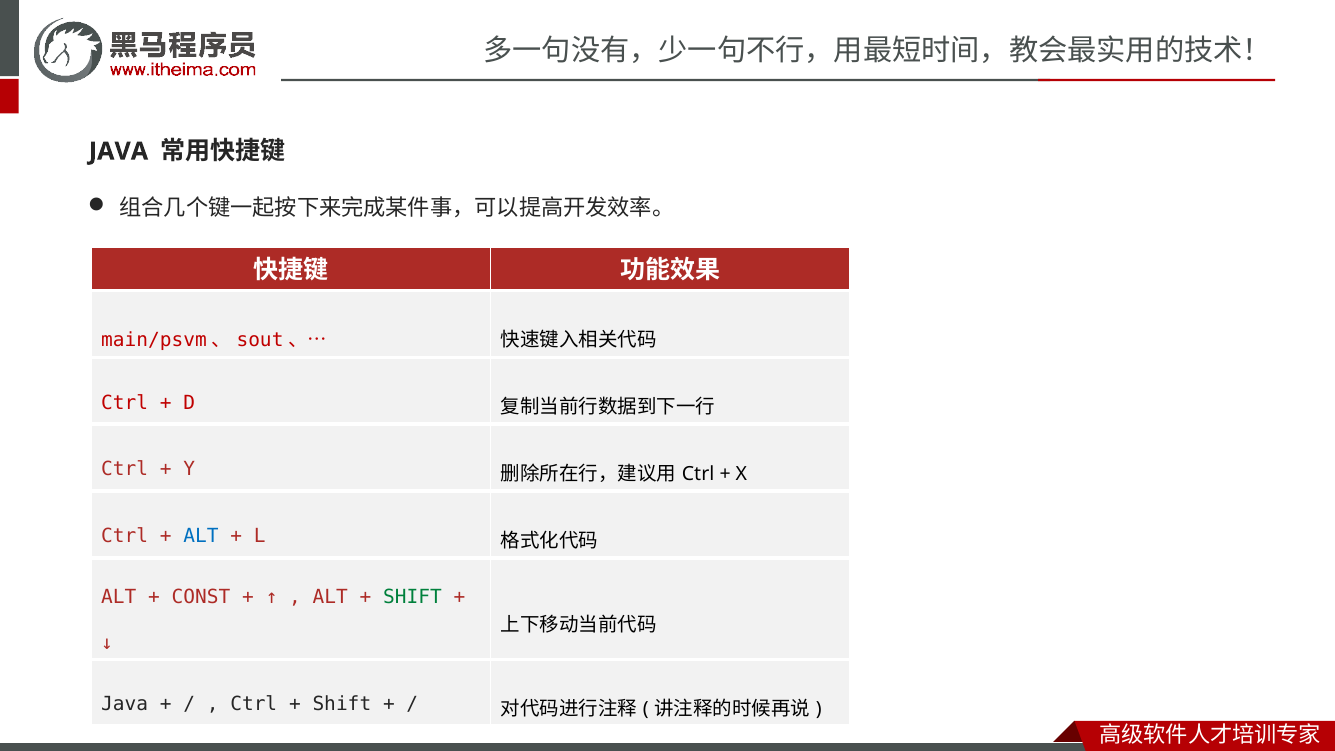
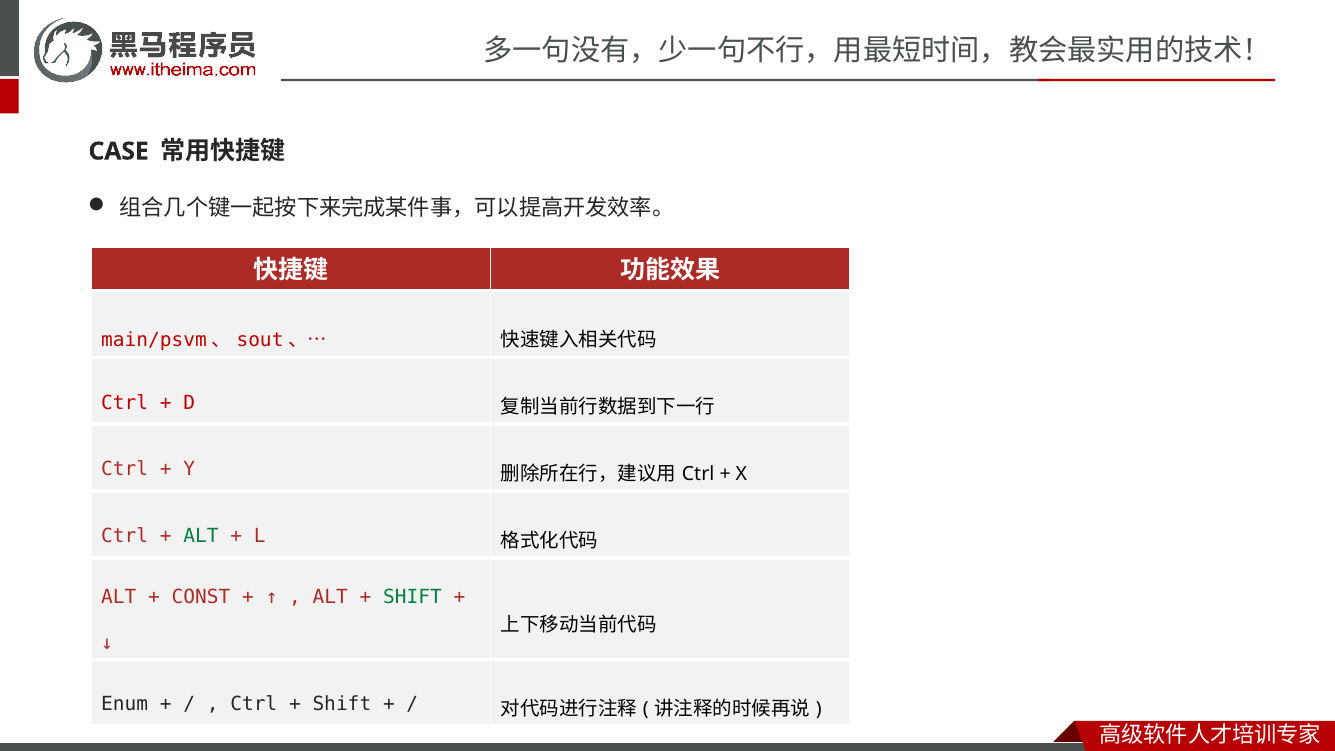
JAVA at (118, 151): JAVA -> CASE
ALT at (201, 536) colour: blue -> green
Java at (125, 704): Java -> Enum
